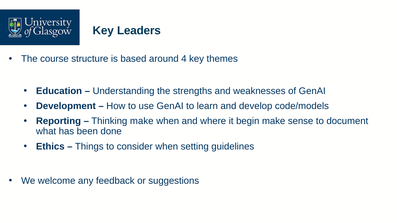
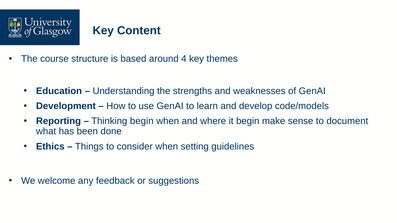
Leaders: Leaders -> Content
Thinking make: make -> begin
